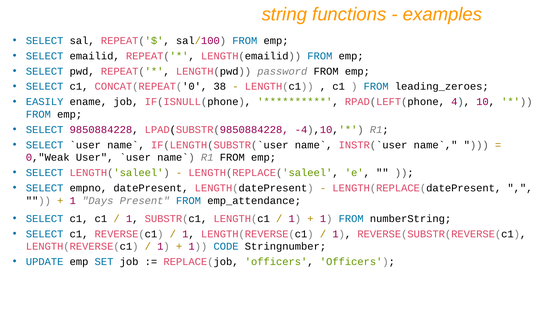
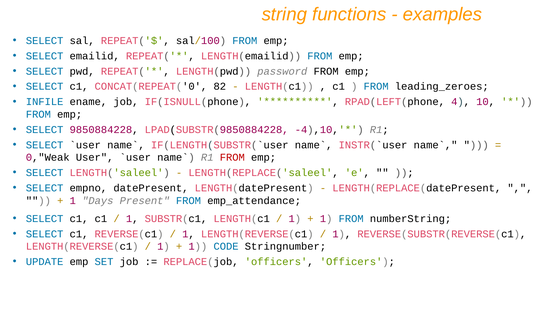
38: 38 -> 82
EASILY: EASILY -> INFILE
FROM at (232, 157) colour: black -> red
